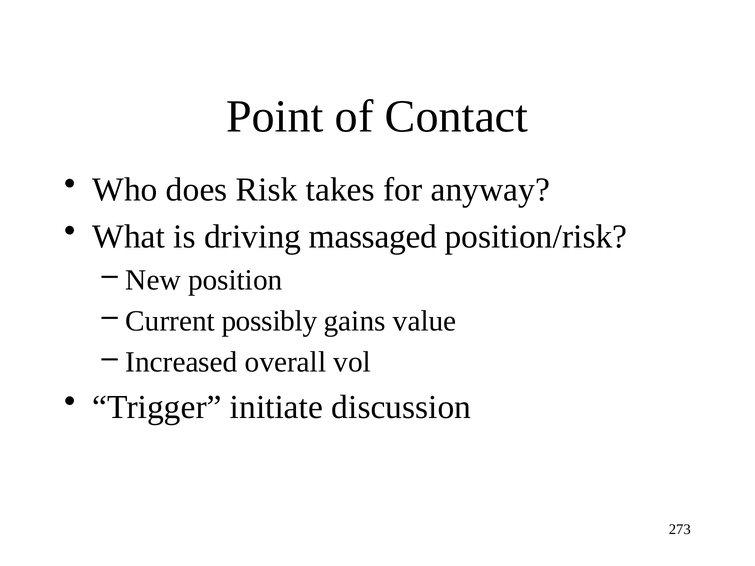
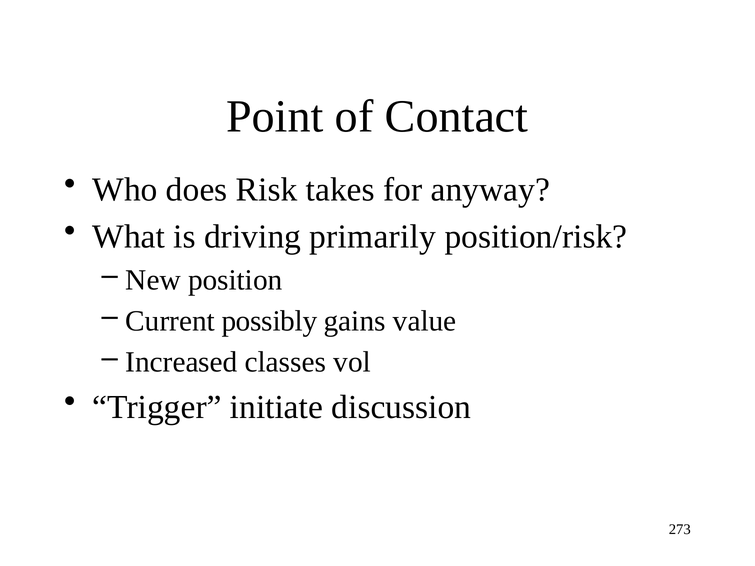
massaged: massaged -> primarily
overall: overall -> classes
